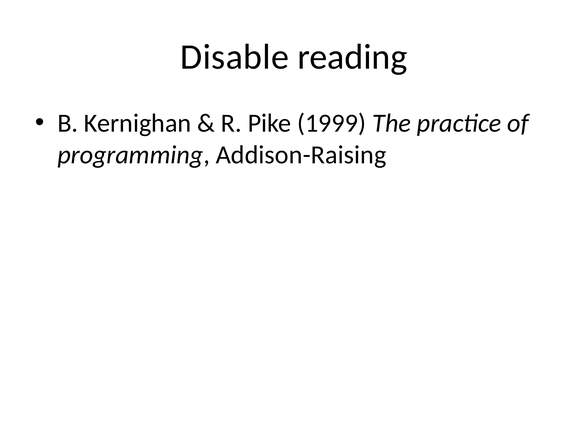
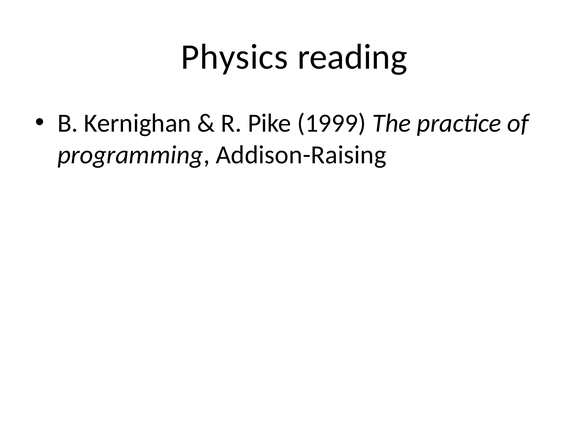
Disable: Disable -> Physics
